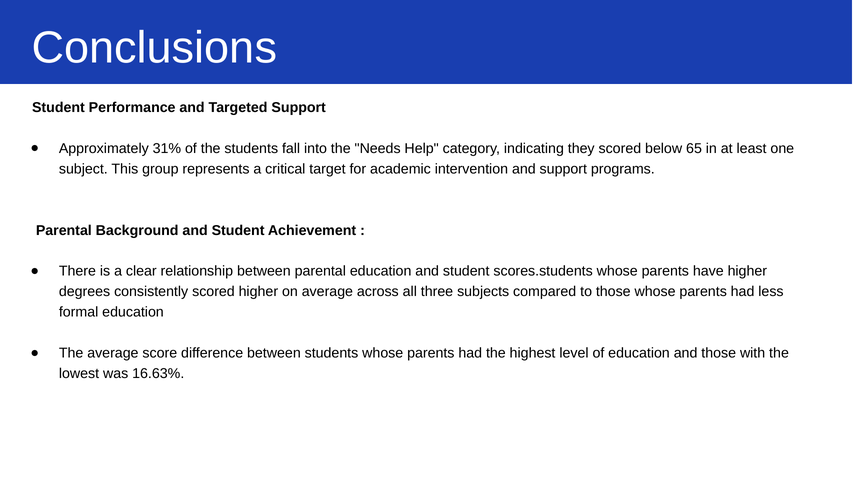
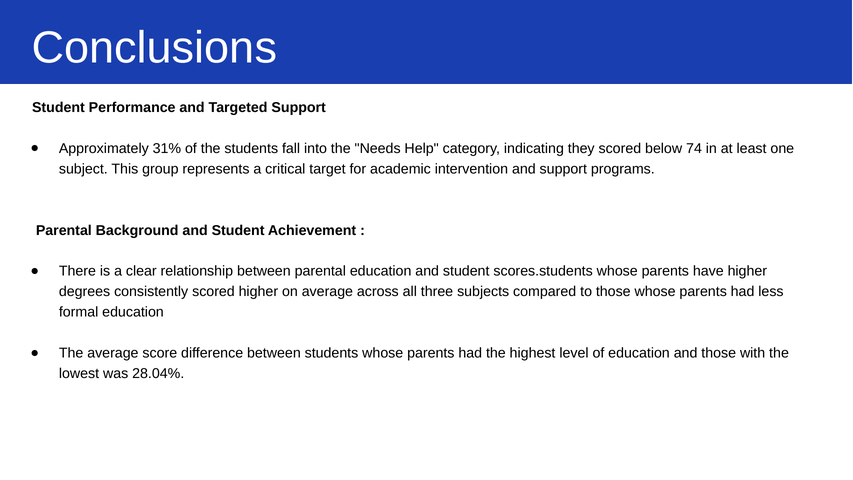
65: 65 -> 74
16.63%: 16.63% -> 28.04%
